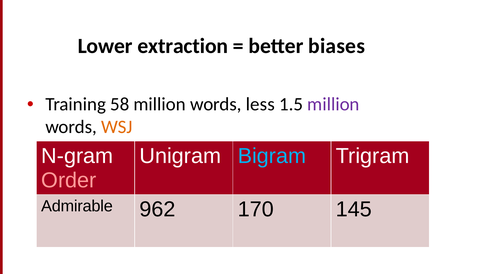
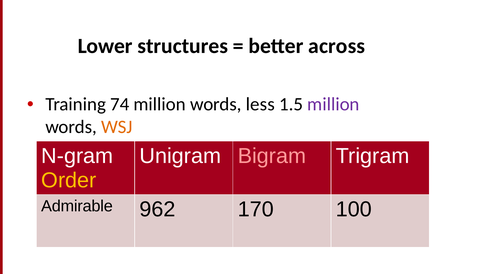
extraction: extraction -> structures
biases: biases -> across
58: 58 -> 74
Bigram colour: light blue -> pink
Order colour: pink -> yellow
145: 145 -> 100
